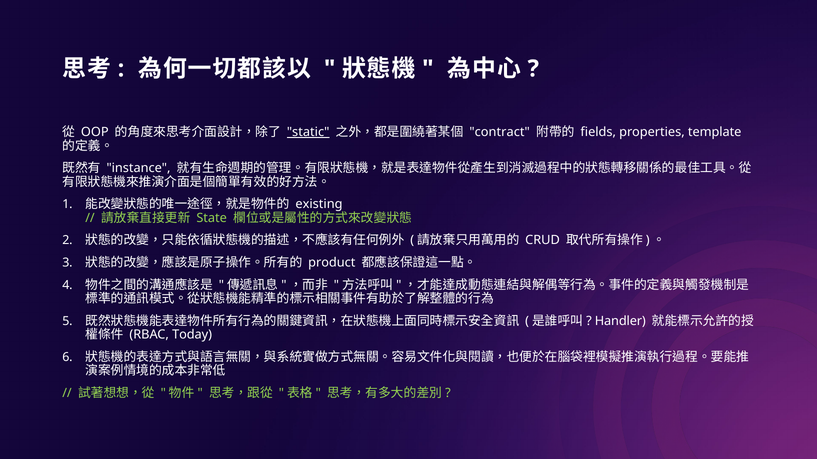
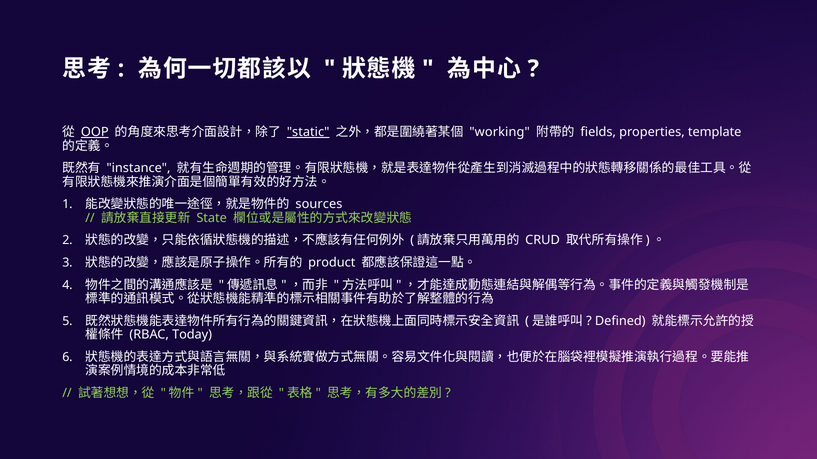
OOP underline: none -> present
contract: contract -> working
existing: existing -> sources
Handler: Handler -> Defined
